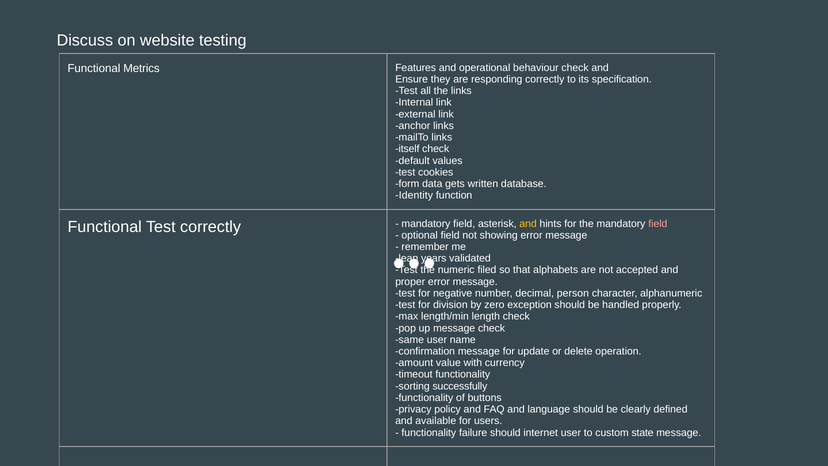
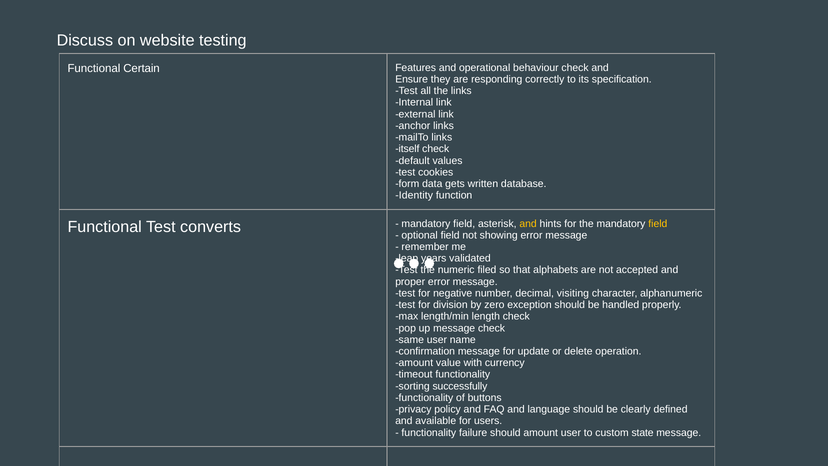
Metrics: Metrics -> Certain
Test correctly: correctly -> converts
field at (658, 223) colour: pink -> yellow
person: person -> visiting
should internet: internet -> amount
